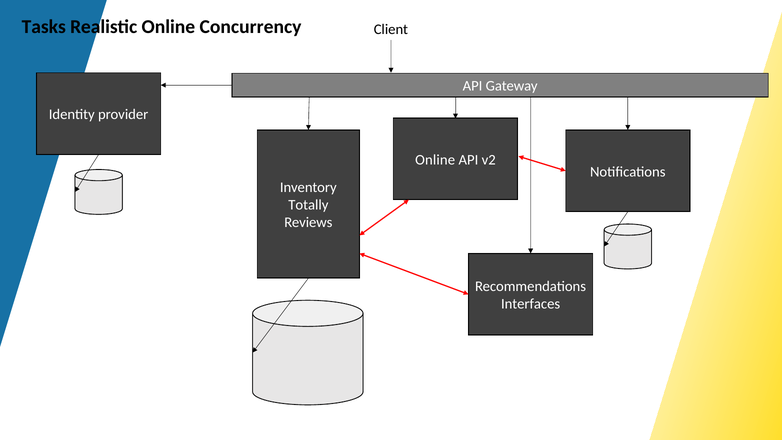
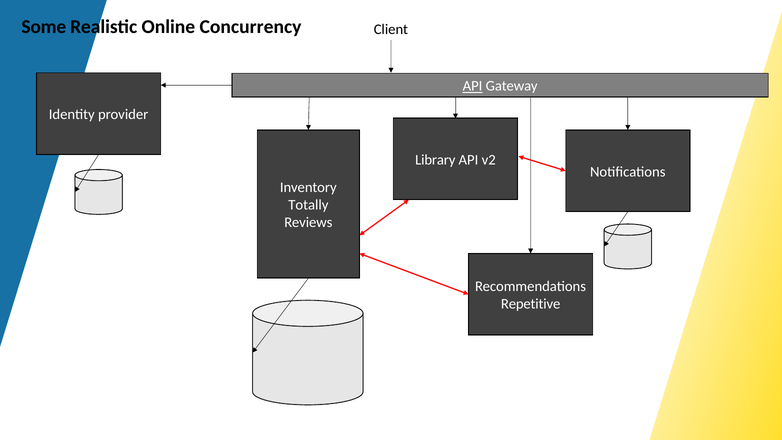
Tasks: Tasks -> Some
API at (473, 86) underline: none -> present
Online at (435, 160): Online -> Library
Interfaces: Interfaces -> Repetitive
